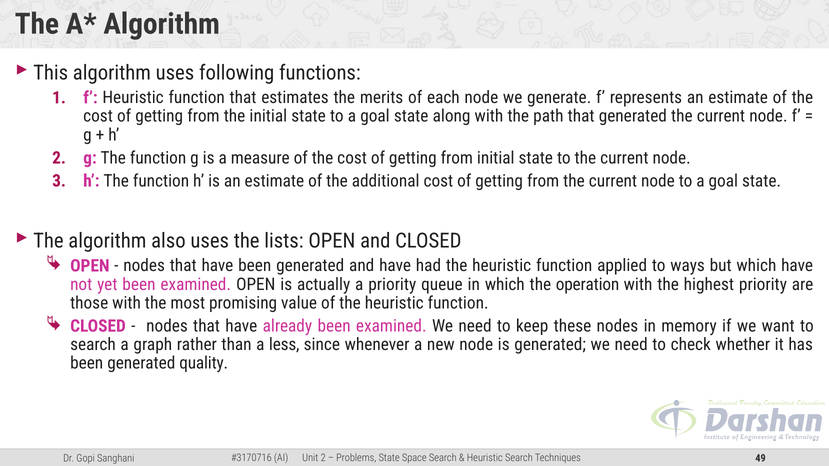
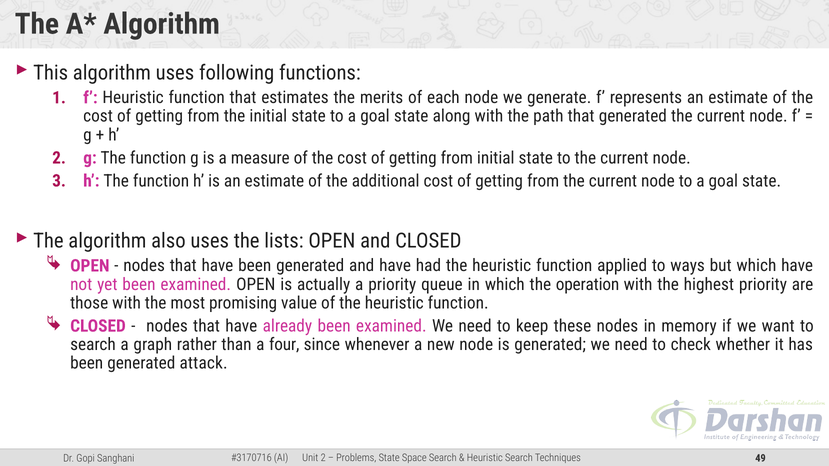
less: less -> four
quality: quality -> attack
